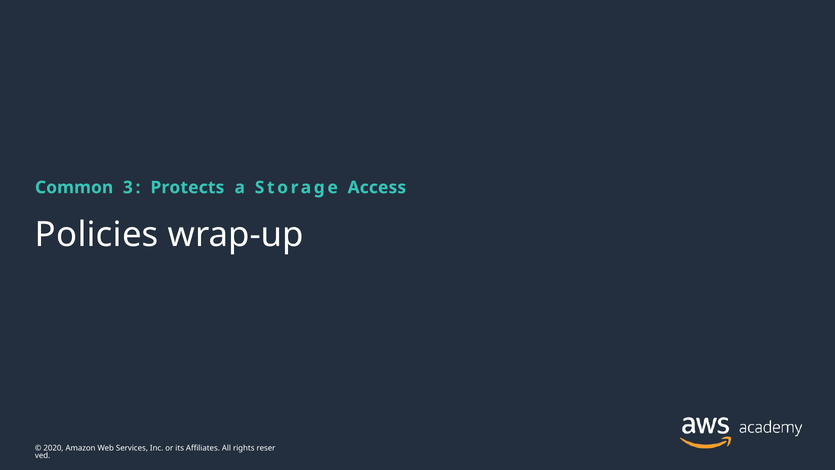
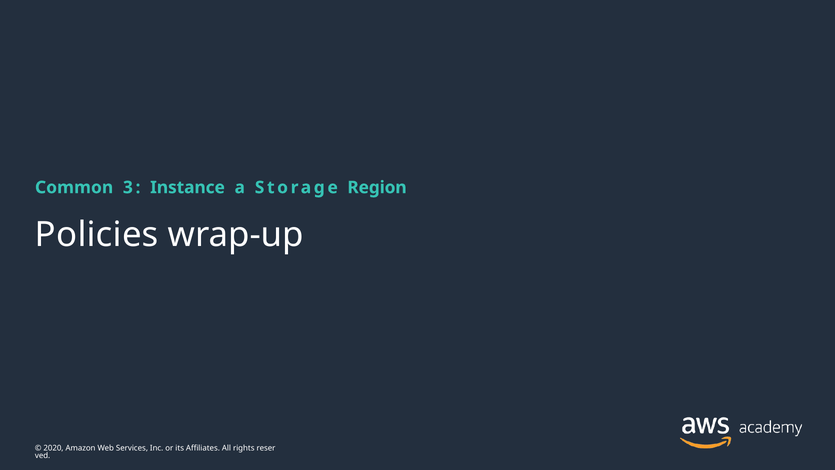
Protects: Protects -> Instance
Access: Access -> Region
